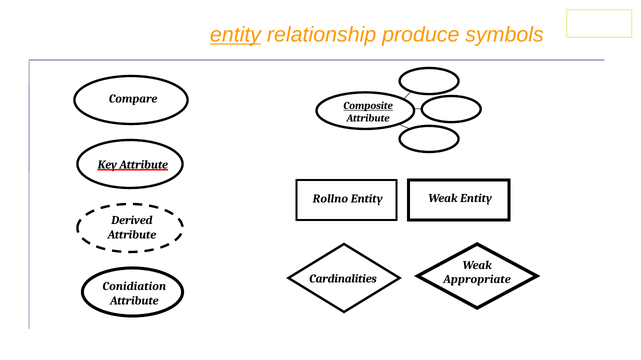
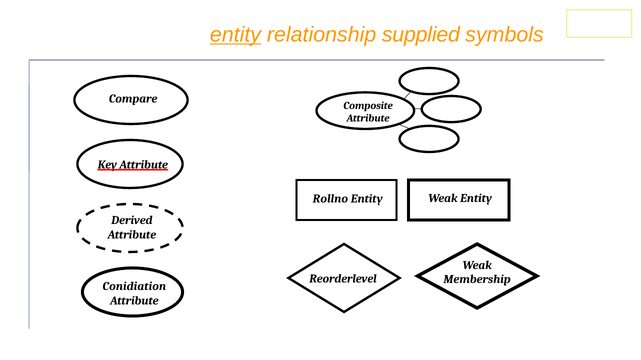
produce: produce -> supplied
Composite underline: present -> none
Cardinalities: Cardinalities -> Reorderlevel
Appropriate: Appropriate -> Membership
